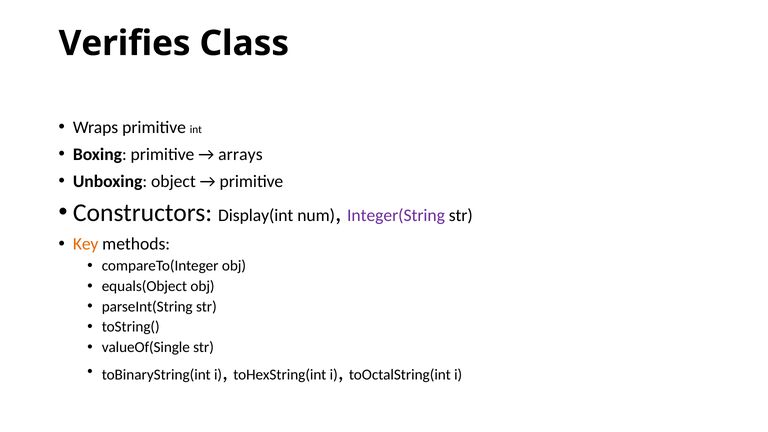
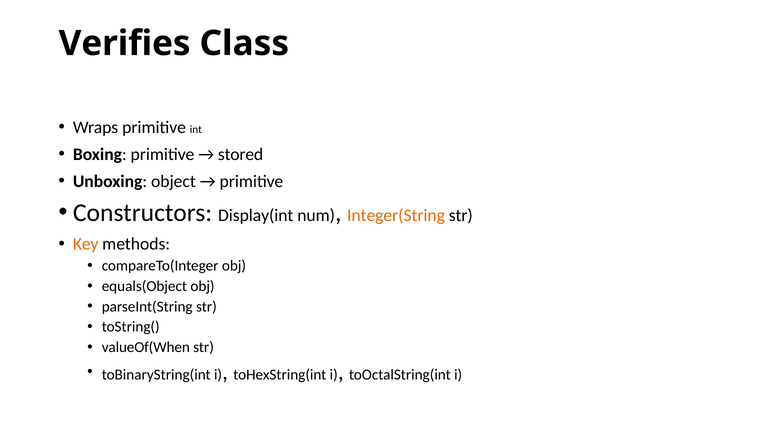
arrays: arrays -> stored
Integer(String colour: purple -> orange
valueOf(Single: valueOf(Single -> valueOf(When
